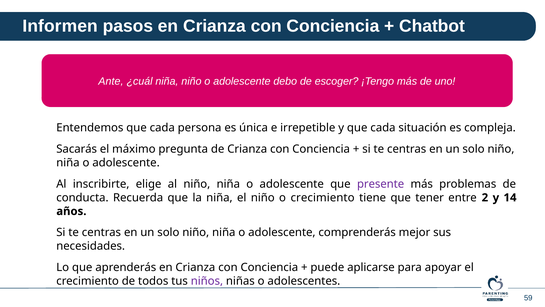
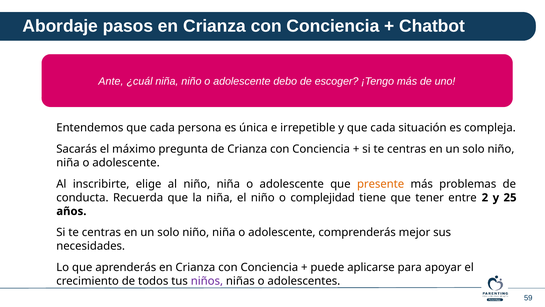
Informen: Informen -> Abordaje
presente colour: purple -> orange
o crecimiento: crecimiento -> complejidad
14: 14 -> 25
